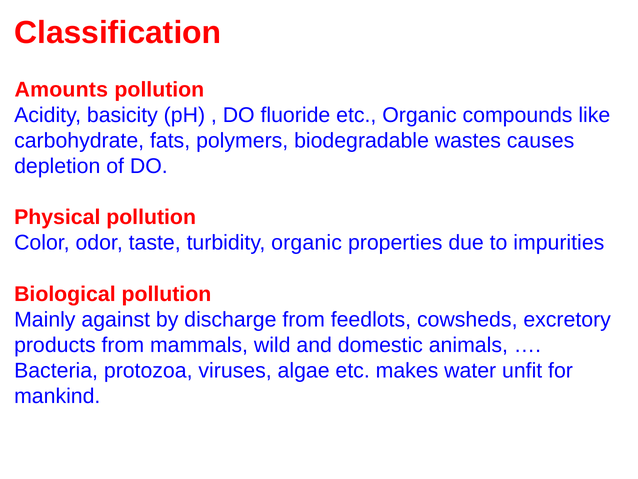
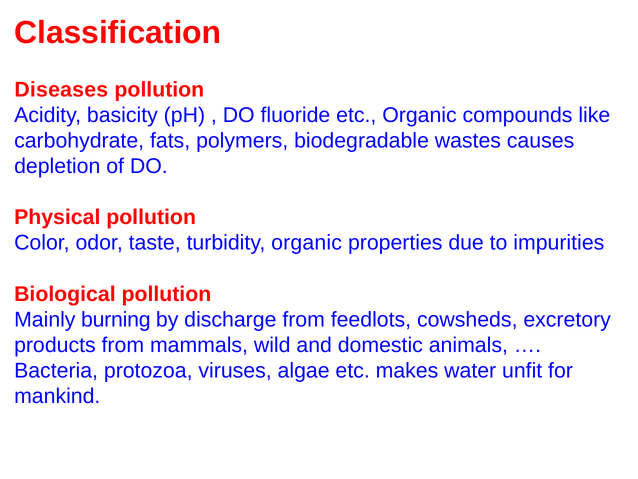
Amounts: Amounts -> Diseases
against: against -> burning
